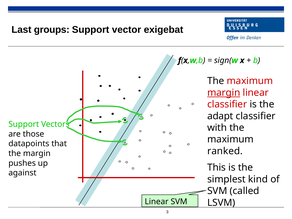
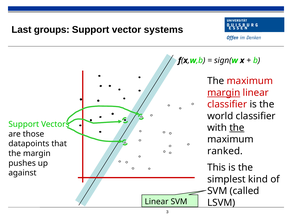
exigebat: exigebat -> systems
adapt: adapt -> world
the at (237, 128) underline: none -> present
